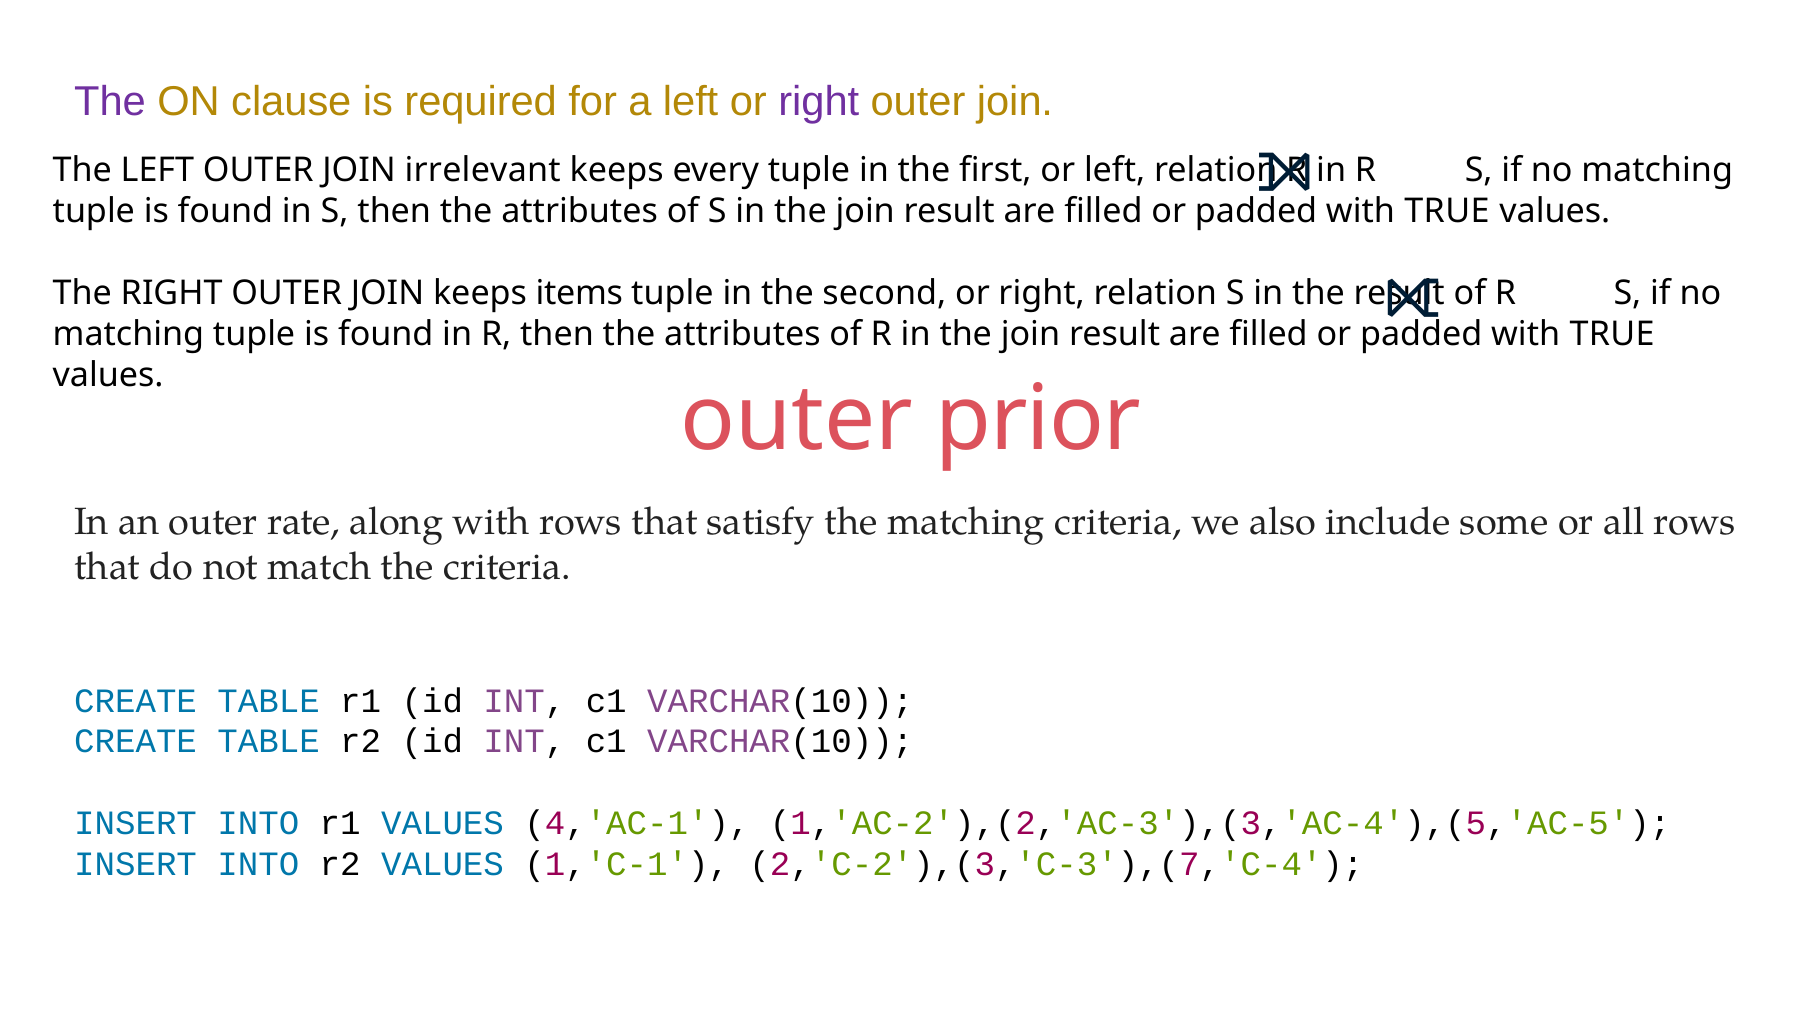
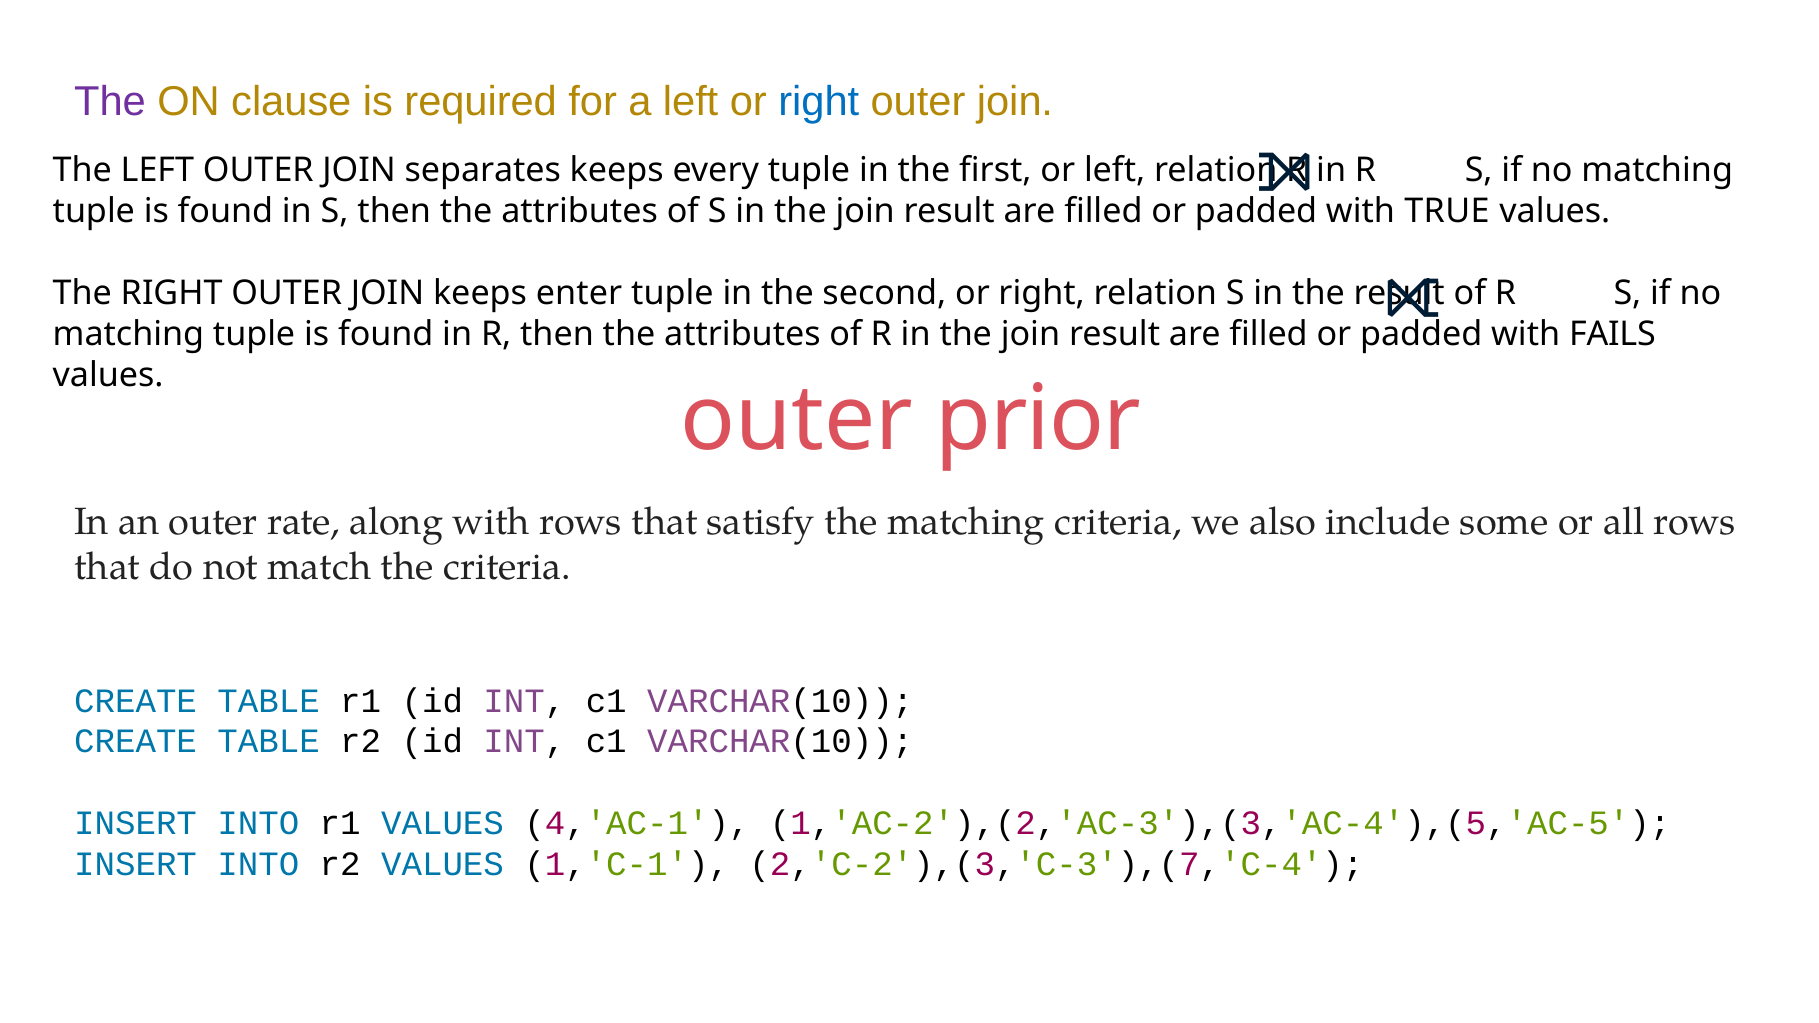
right at (819, 102) colour: purple -> blue
irrelevant: irrelevant -> separates
items: items -> enter
TRUE at (1612, 334): TRUE -> FAILS
